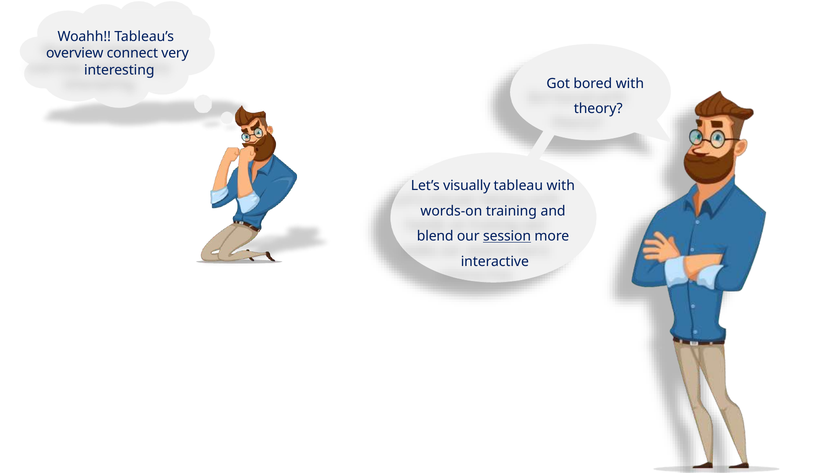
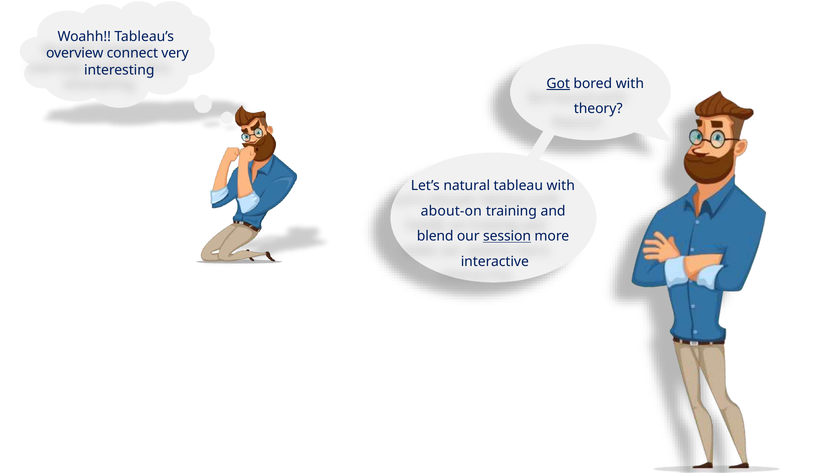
Got underline: none -> present
visually: visually -> natural
words-on: words-on -> about-on
